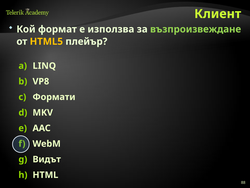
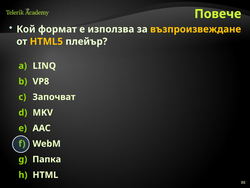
Клиент: Клиент -> Повече
възпроизвеждане colour: light green -> yellow
Формати: Формати -> Започват
Видът: Видът -> Папка
